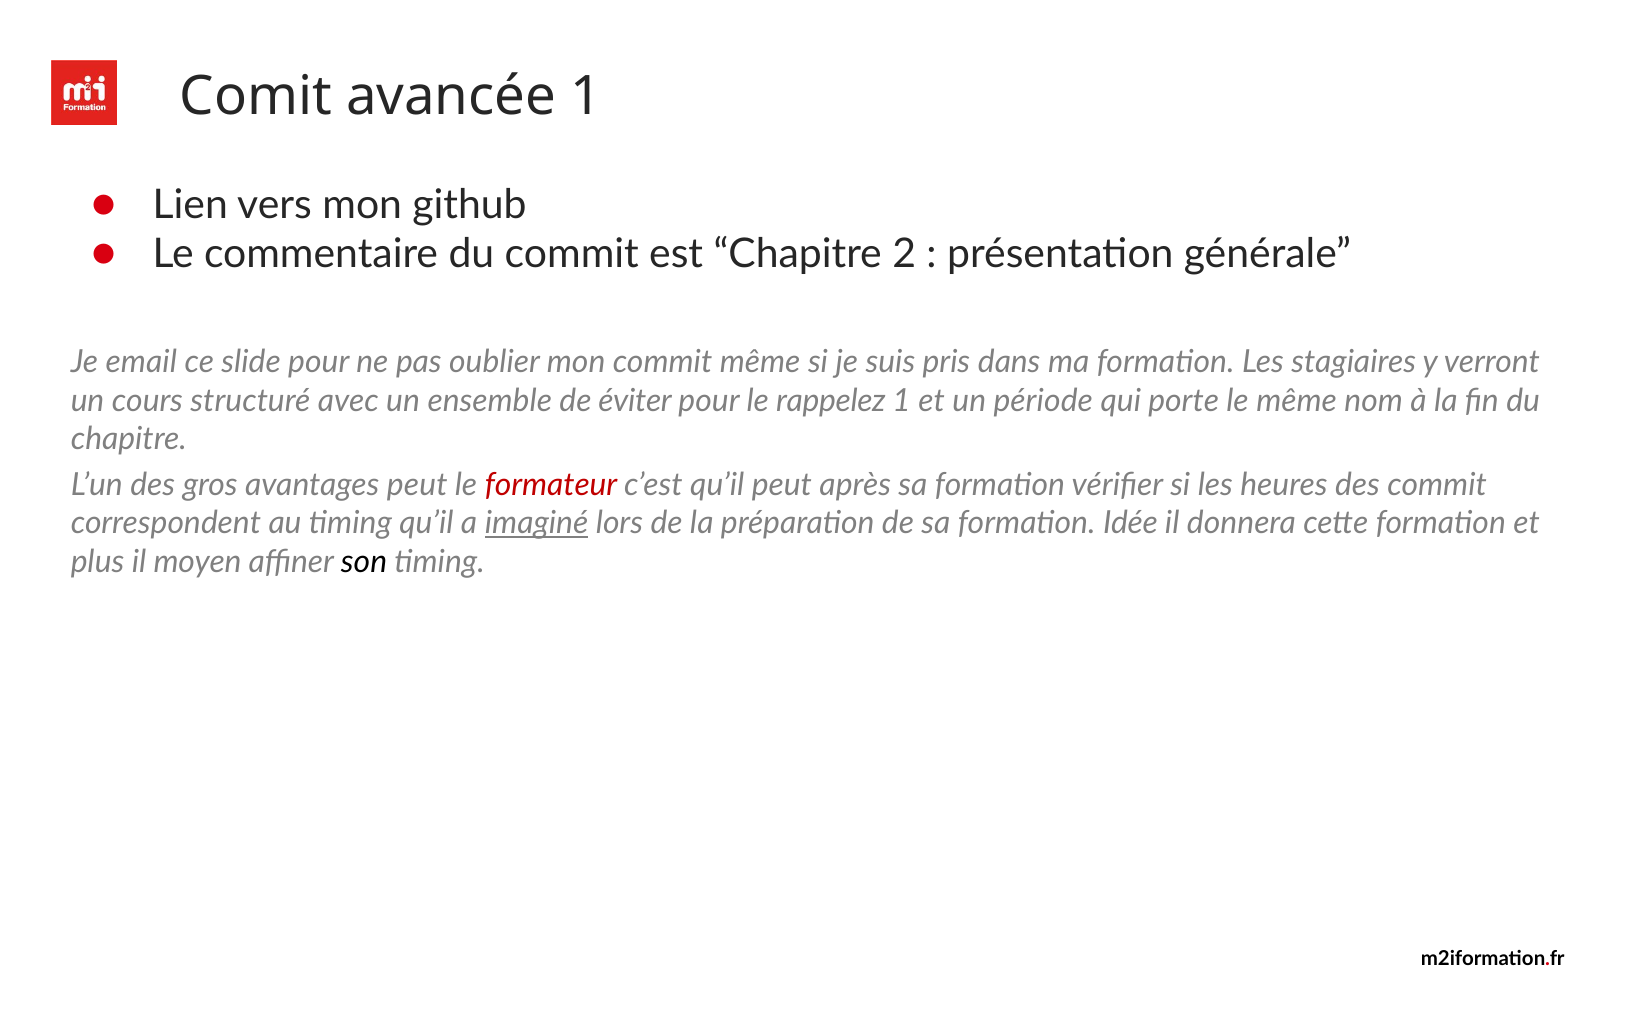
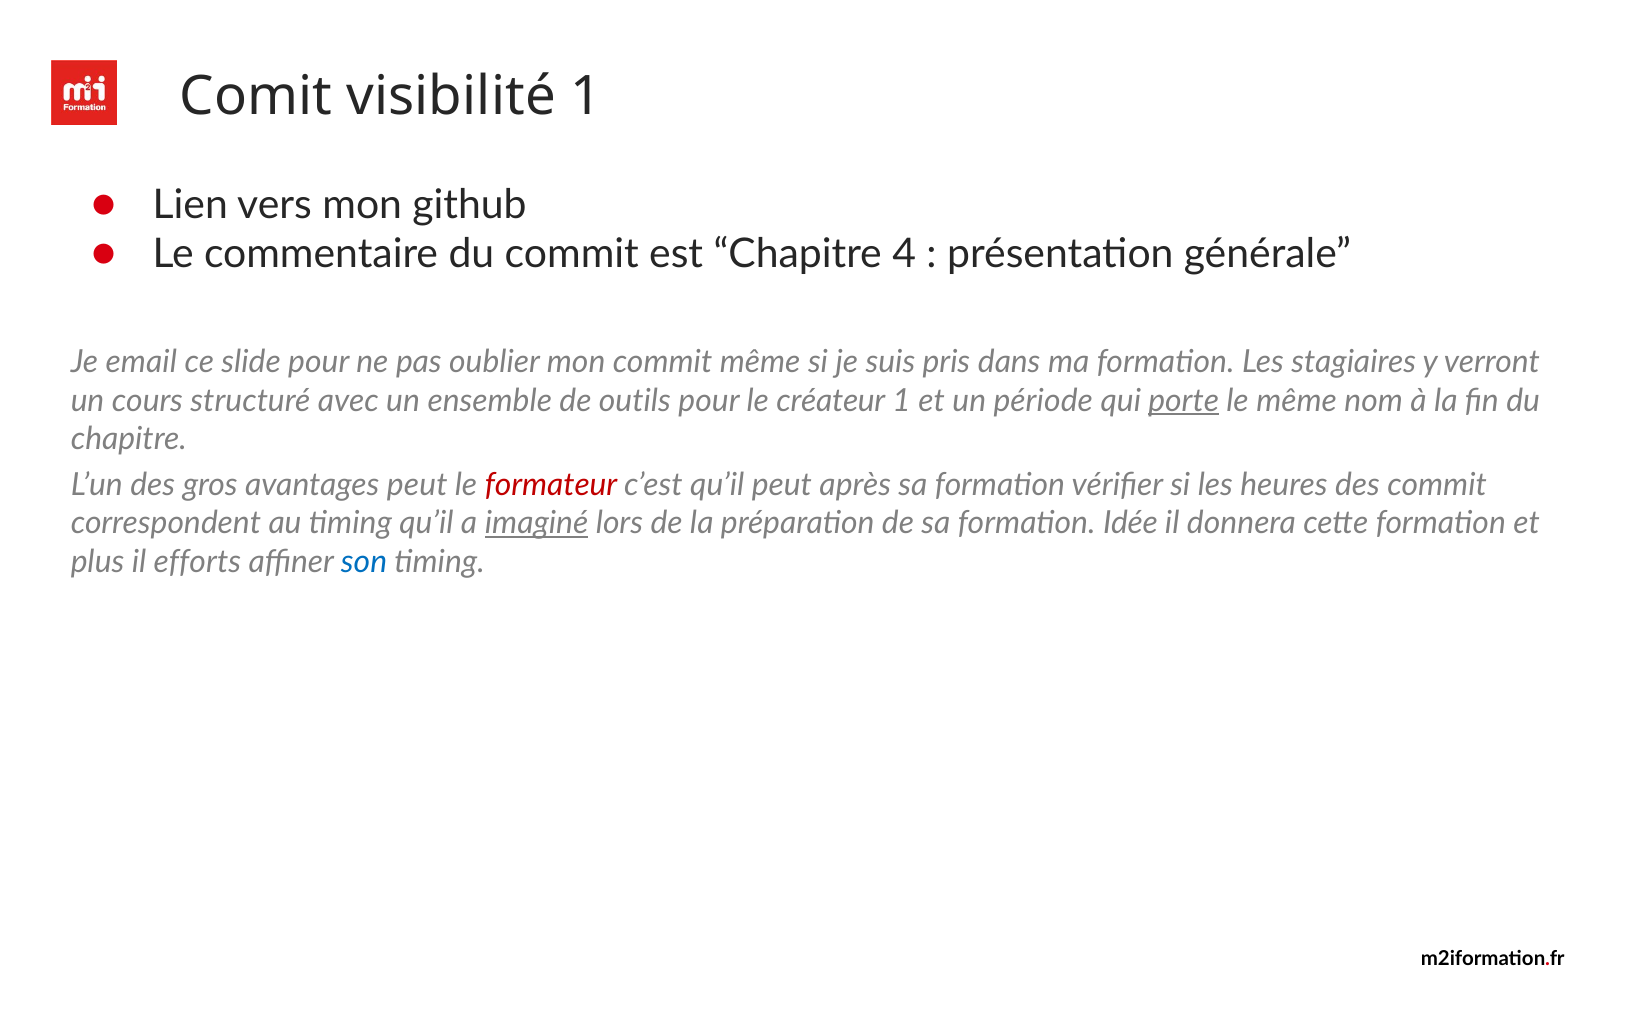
avancée: avancée -> visibilité
2: 2 -> 4
éviter: éviter -> outils
rappelez: rappelez -> créateur
porte underline: none -> present
moyen: moyen -> efforts
son colour: black -> blue
